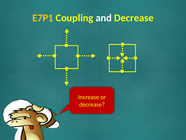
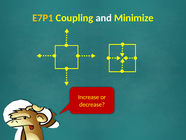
and Decrease: Decrease -> Minimize
